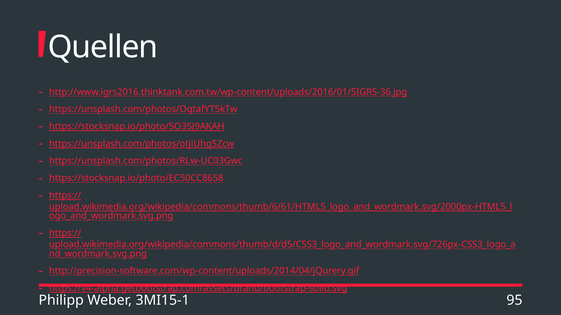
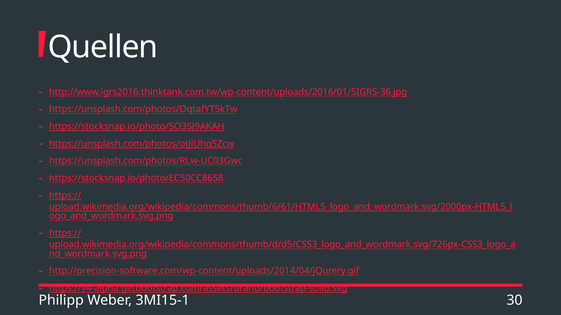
95: 95 -> 30
